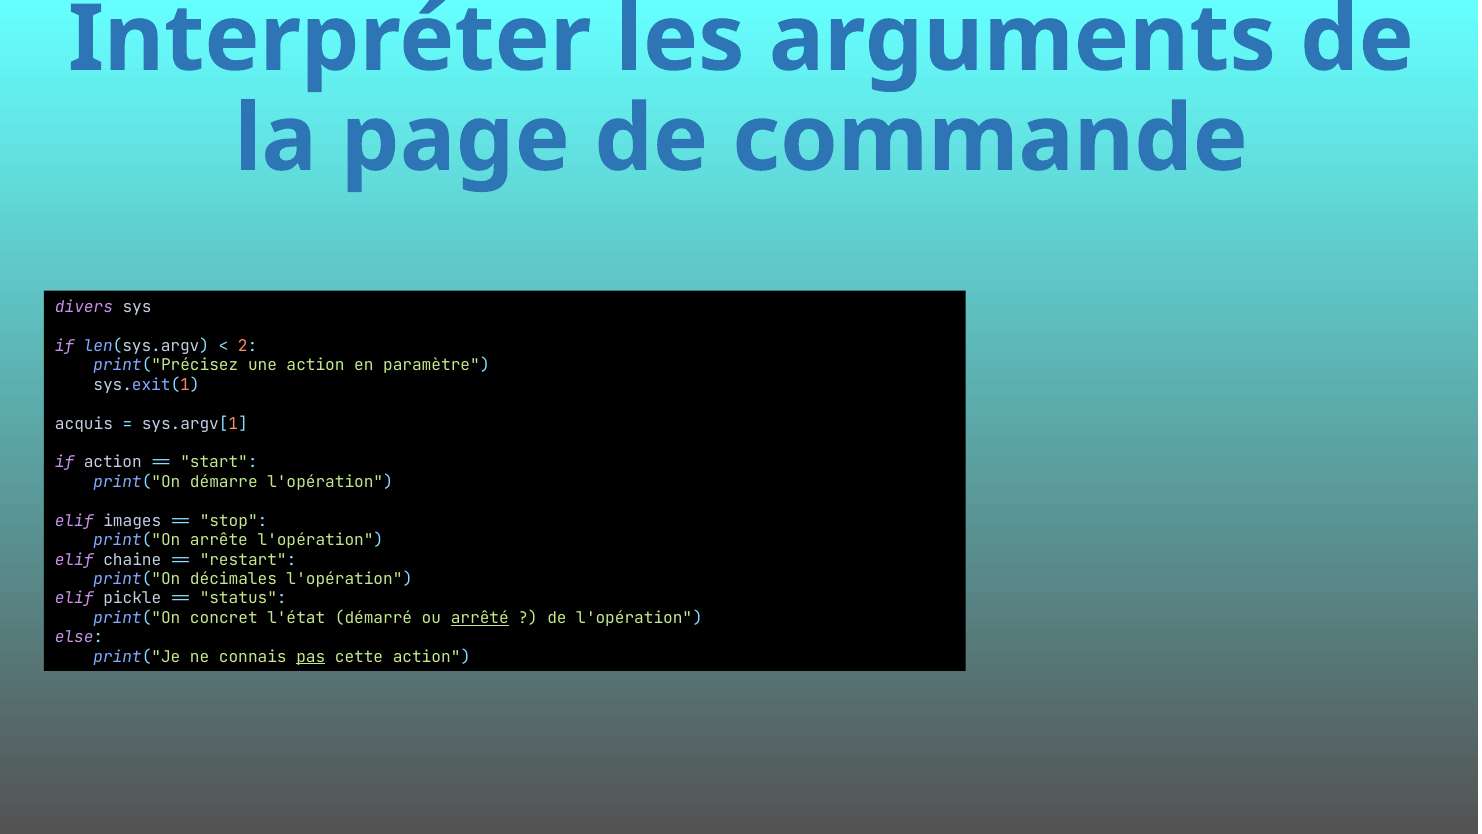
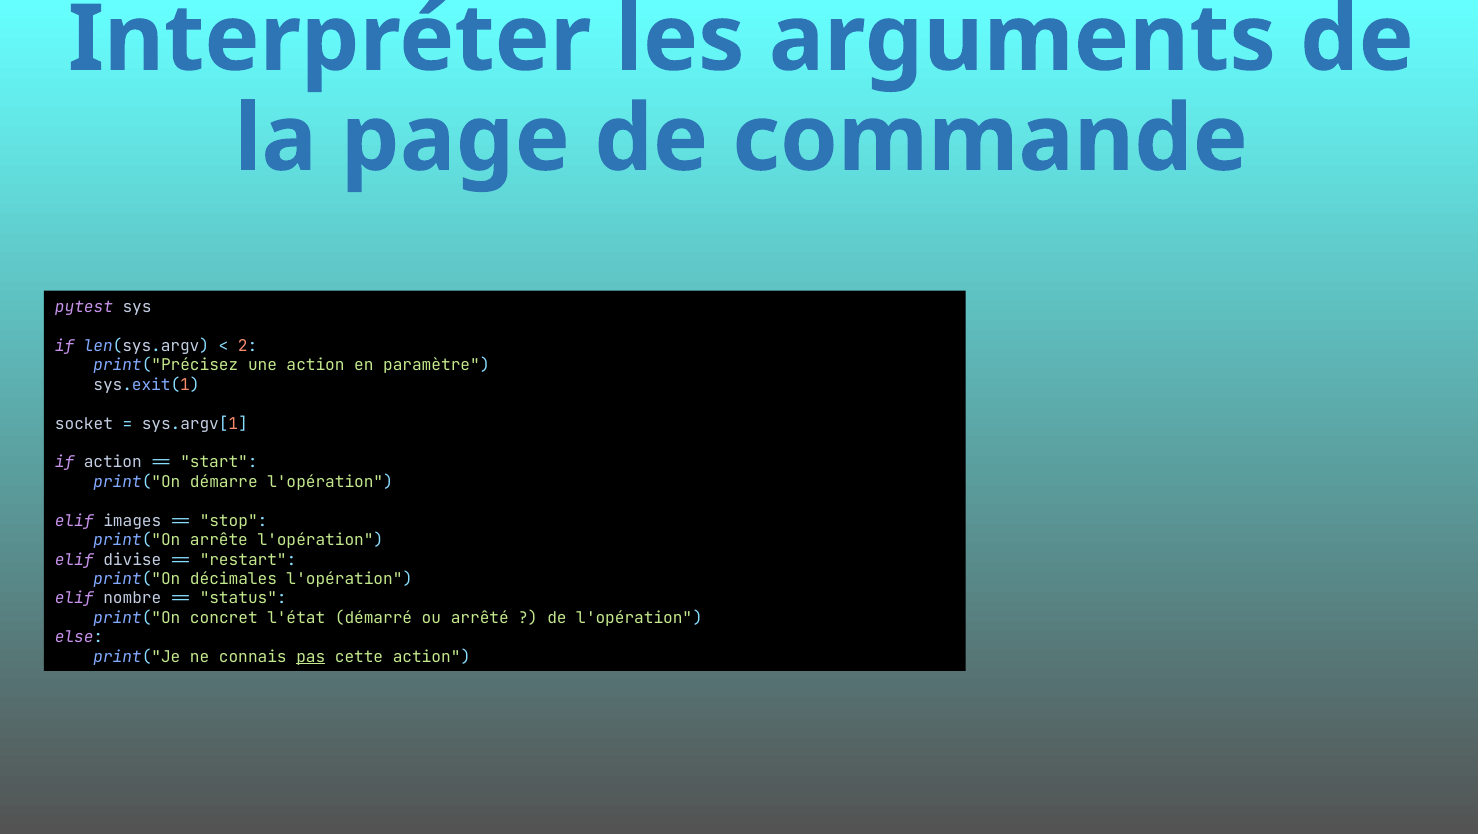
divers: divers -> pytest
acquis: acquis -> socket
chaine: chaine -> divise
pickle: pickle -> nombre
arrêté underline: present -> none
